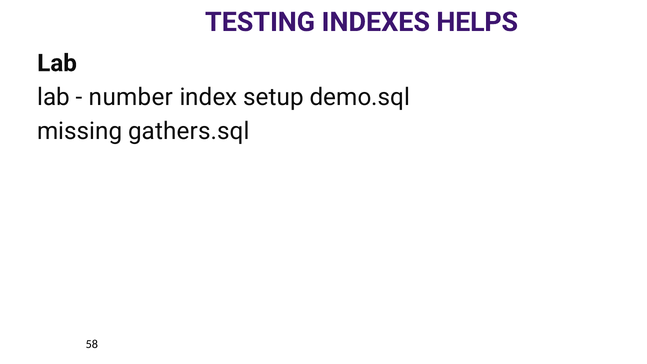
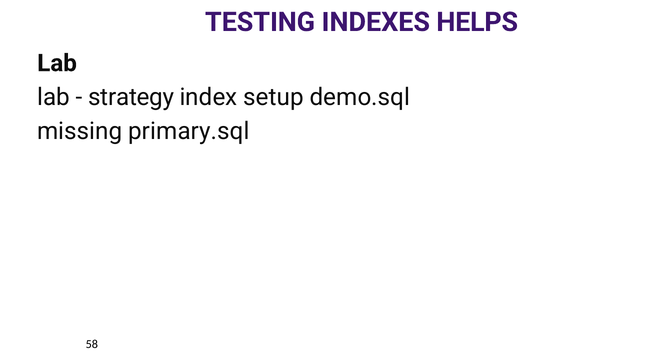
number: number -> strategy
gathers.sql: gathers.sql -> primary.sql
